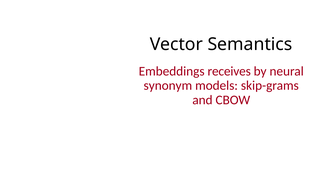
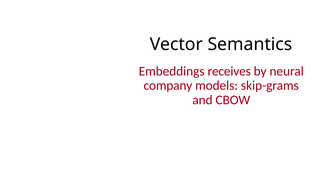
synonym: synonym -> company
